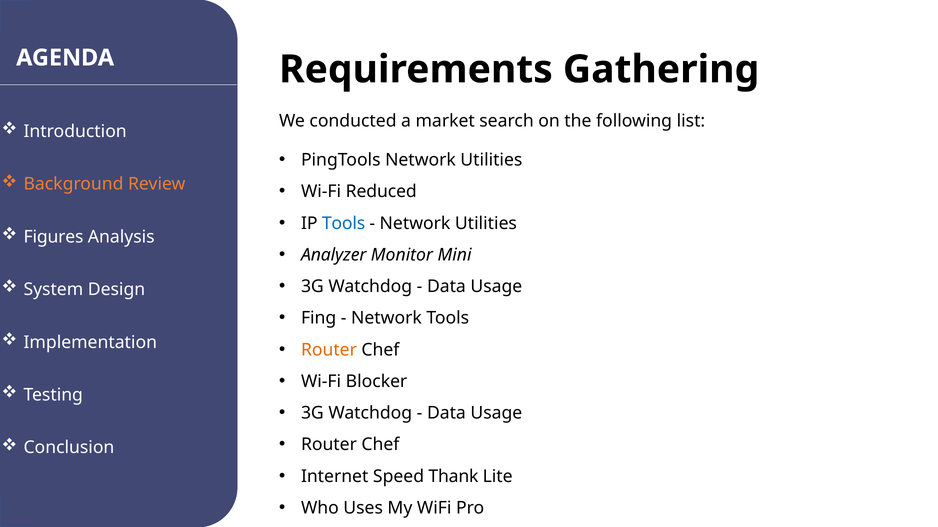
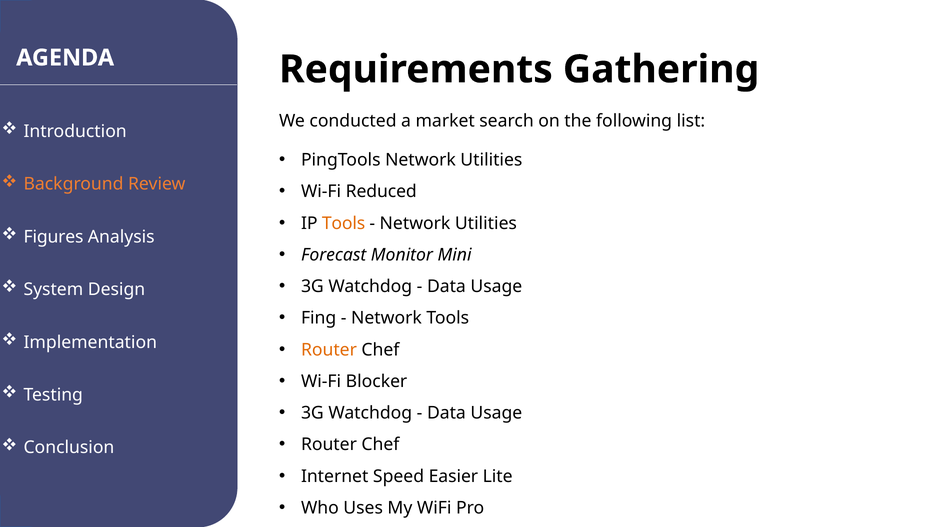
Tools at (344, 224) colour: blue -> orange
Analyzer: Analyzer -> Forecast
Thank: Thank -> Easier
